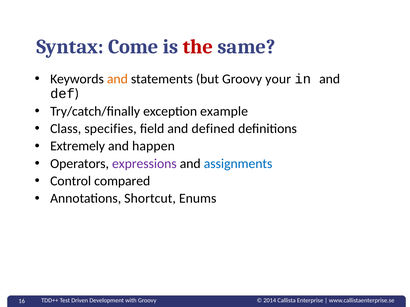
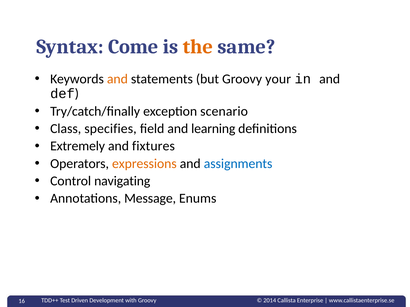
the colour: red -> orange
example: example -> scenario
defined: defined -> learning
happen: happen -> fixtures
expressions colour: purple -> orange
compared: compared -> navigating
Shortcut: Shortcut -> Message
